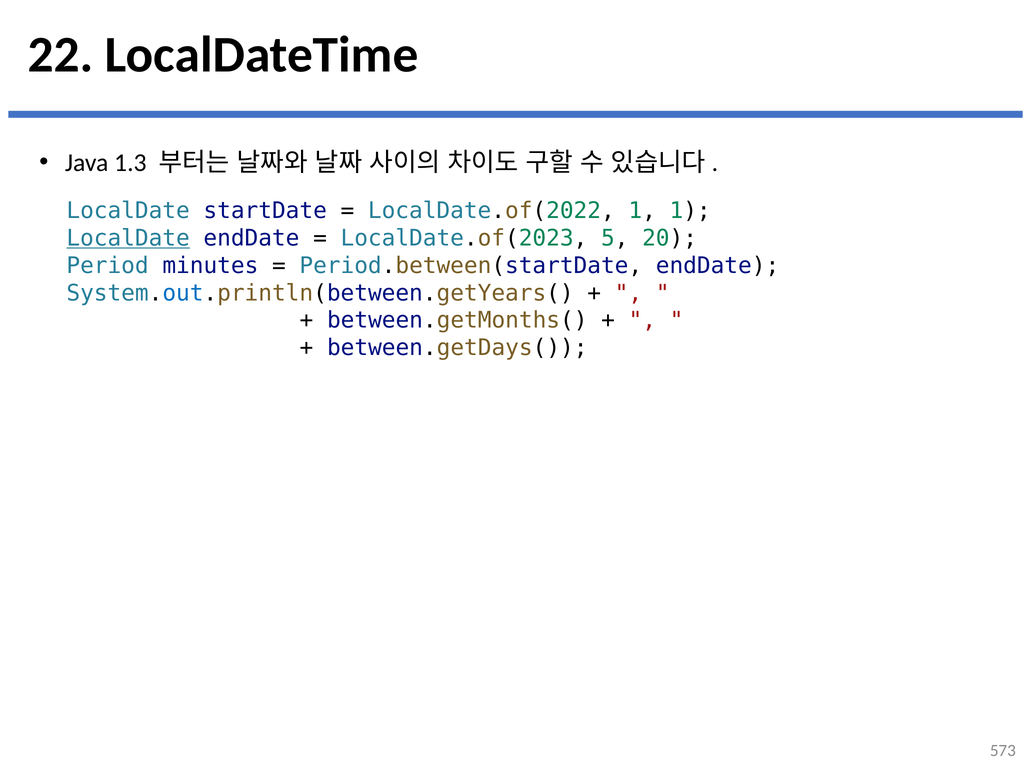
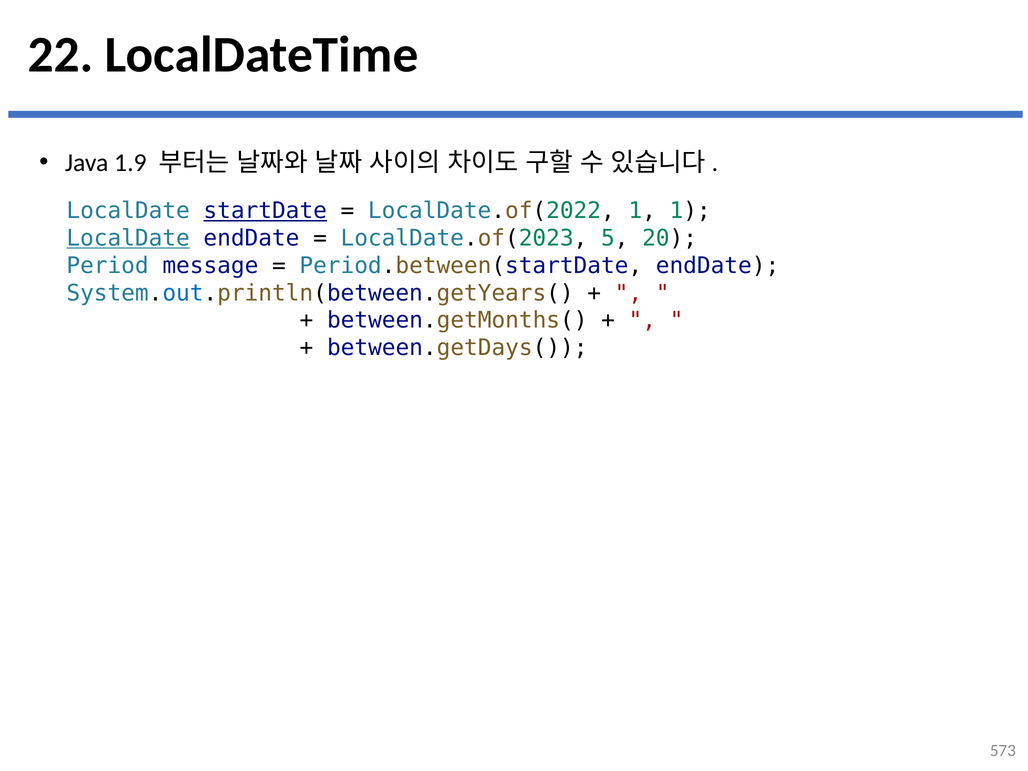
1.3: 1.3 -> 1.9
startDate underline: none -> present
minutes: minutes -> message
